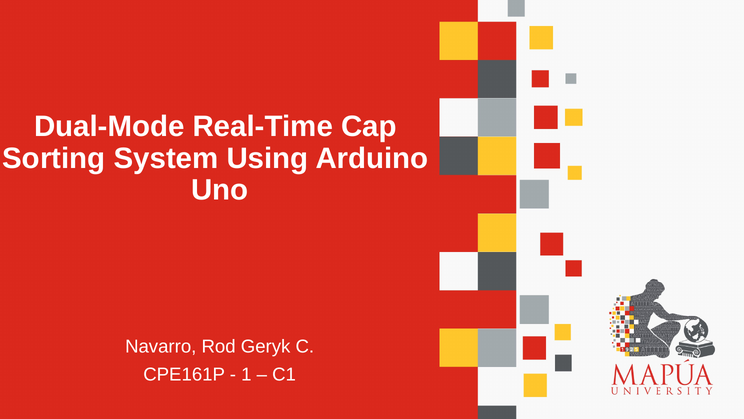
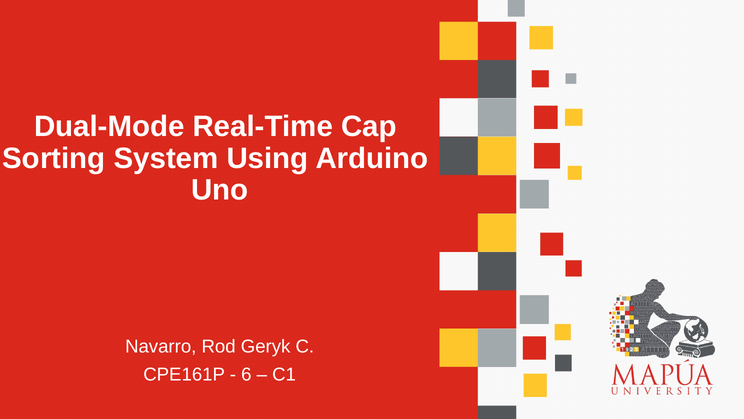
1: 1 -> 6
